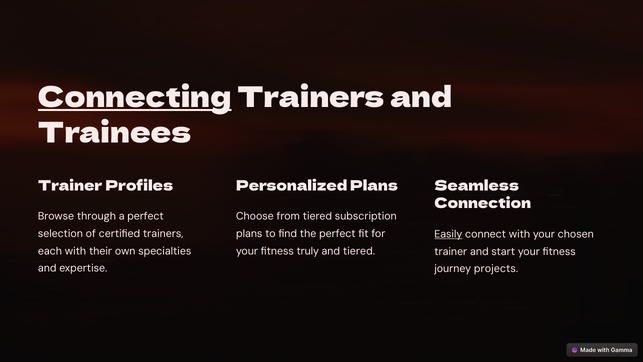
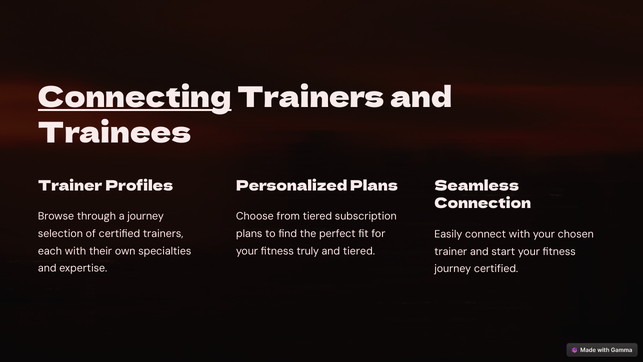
a perfect: perfect -> journey
Easily underline: present -> none
journey projects: projects -> certified
